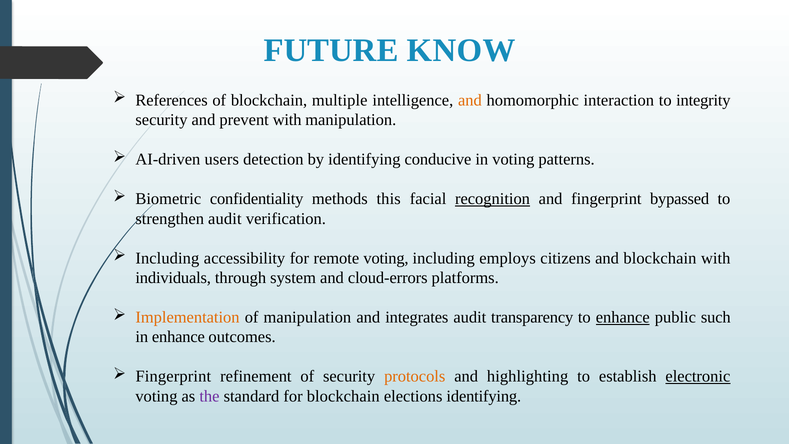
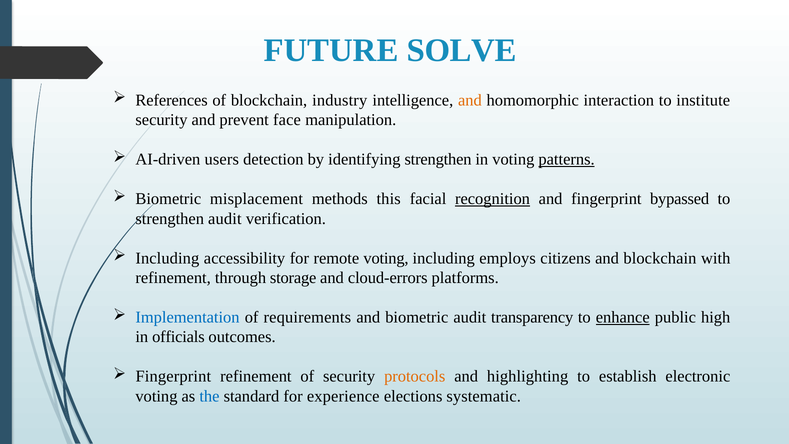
KNOW: KNOW -> SOLVE
multiple: multiple -> industry
integrity: integrity -> institute
prevent with: with -> face
identifying conducive: conducive -> strengthen
patterns underline: none -> present
confidentiality: confidentiality -> misplacement
individuals at (173, 278): individuals -> refinement
system: system -> storage
Implementation colour: orange -> blue
of manipulation: manipulation -> requirements
and integrates: integrates -> biometric
such: such -> high
in enhance: enhance -> officials
electronic underline: present -> none
the colour: purple -> blue
for blockchain: blockchain -> experience
elections identifying: identifying -> systematic
